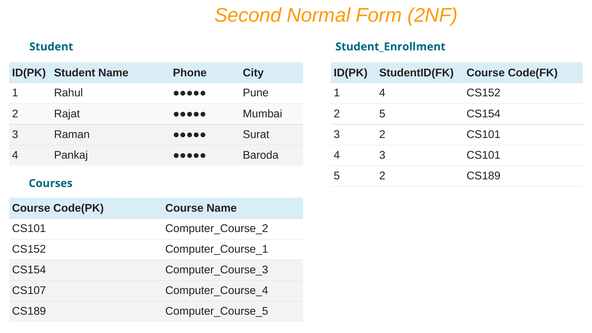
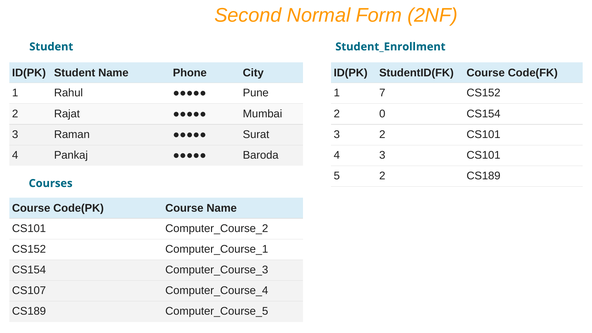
1 4: 4 -> 7
2 5: 5 -> 0
